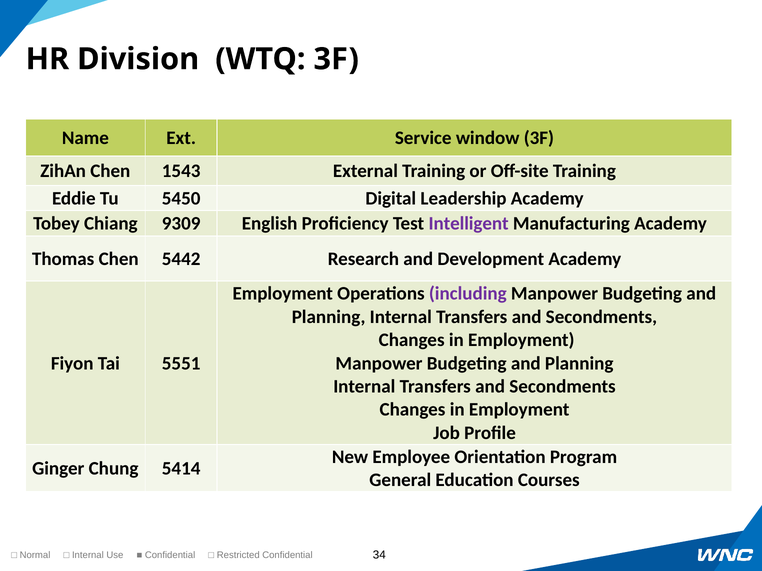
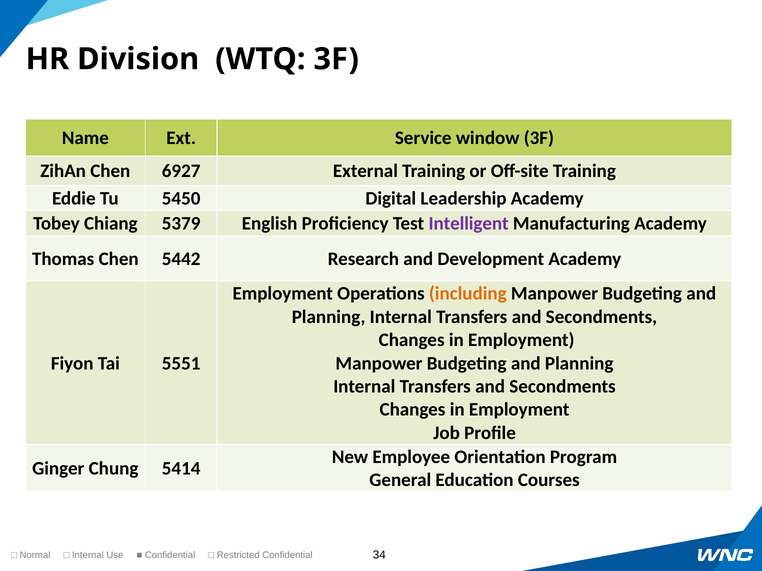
1543: 1543 -> 6927
9309: 9309 -> 5379
including colour: purple -> orange
